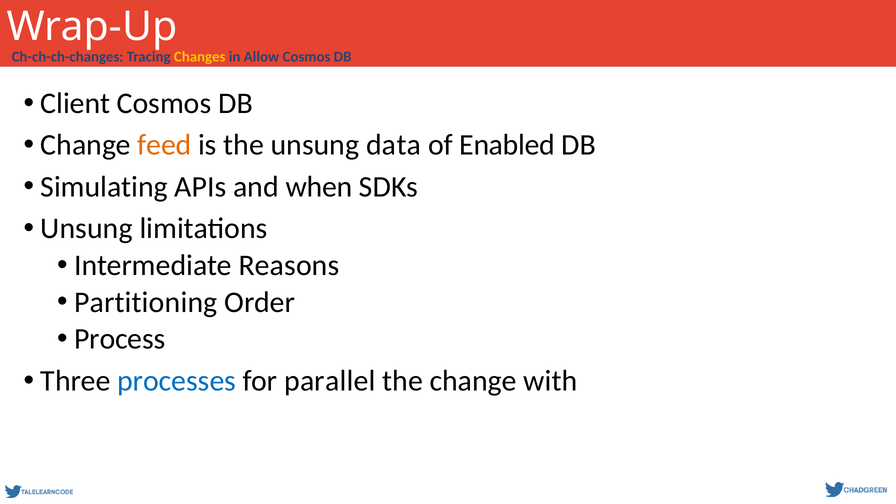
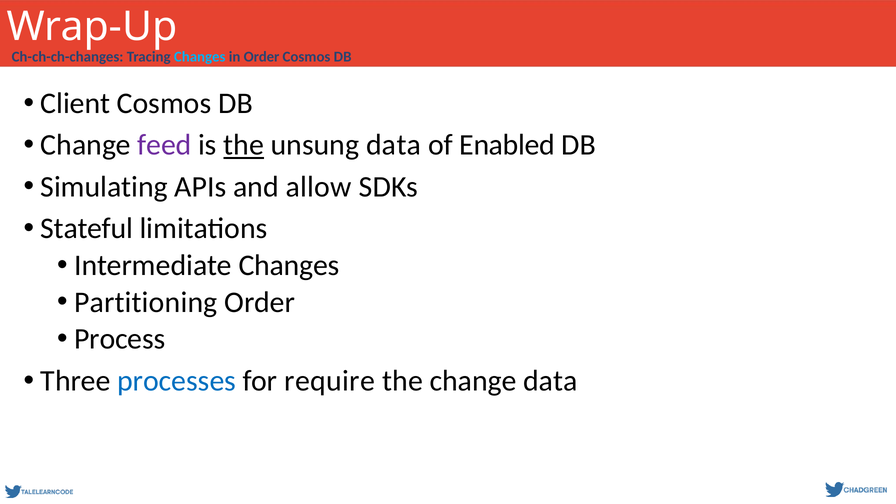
Changes at (200, 57) colour: yellow -> light blue
in Allow: Allow -> Order
feed colour: orange -> purple
the at (244, 145) underline: none -> present
when: when -> allow
Unsung at (87, 228): Unsung -> Stateful
Intermediate Reasons: Reasons -> Changes
parallel: parallel -> require
change with: with -> data
